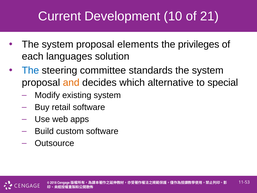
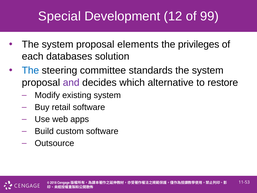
Current: Current -> Special
10: 10 -> 12
21: 21 -> 99
languages: languages -> databases
and colour: orange -> purple
special: special -> restore
